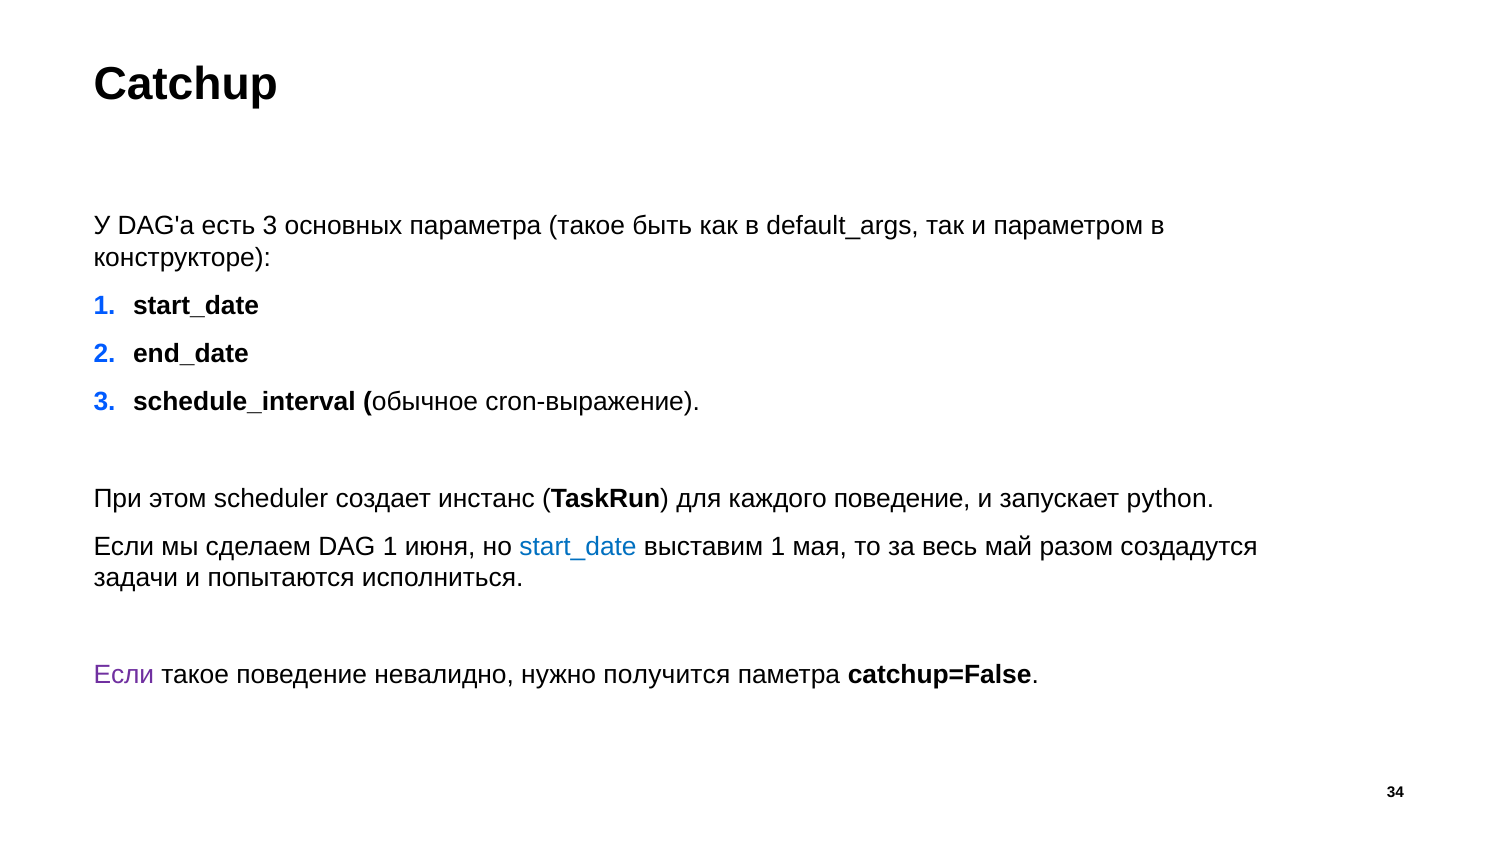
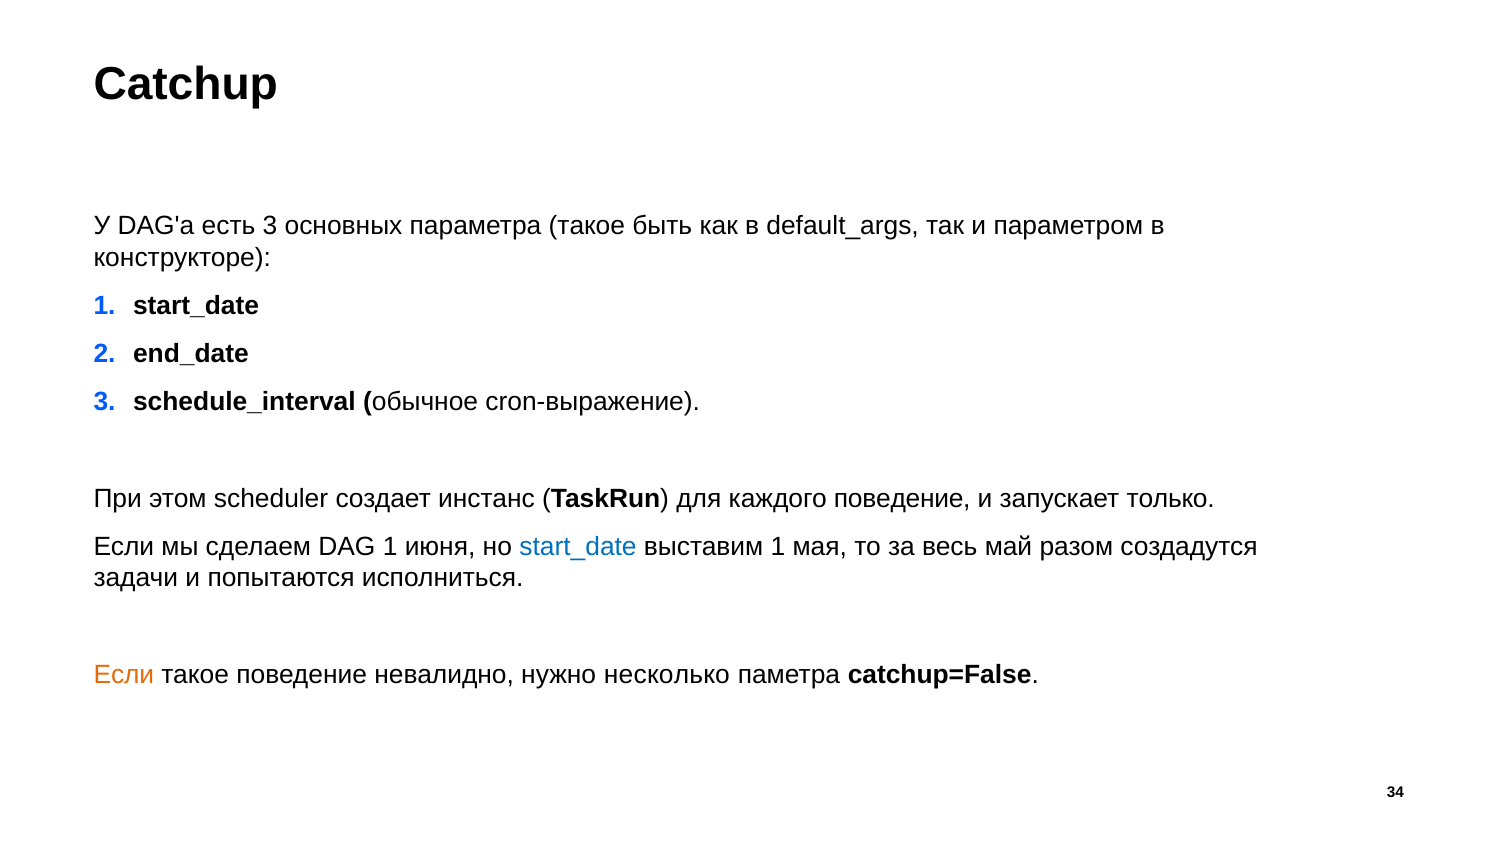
python: python -> только
Если at (124, 674) colour: purple -> orange
получится: получится -> несколько
